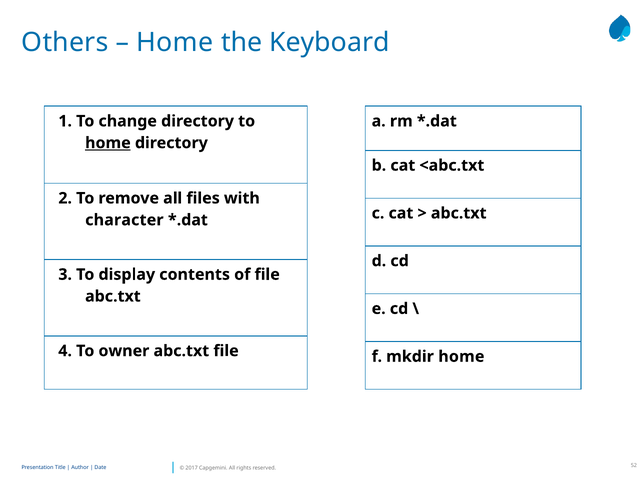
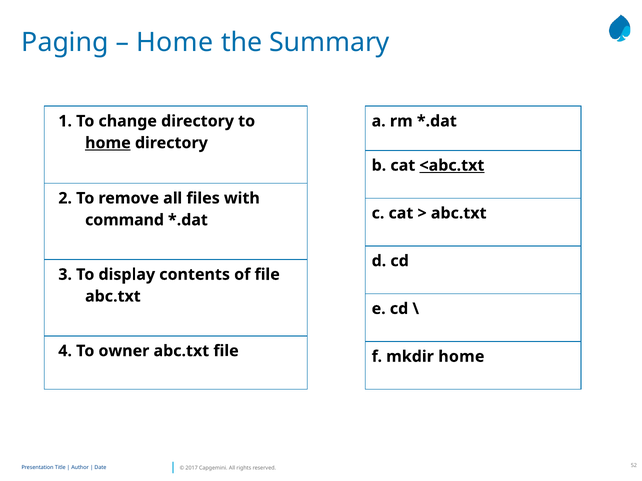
Others: Others -> Paging
Keyboard: Keyboard -> Summary
<abc.txt underline: none -> present
character: character -> command
